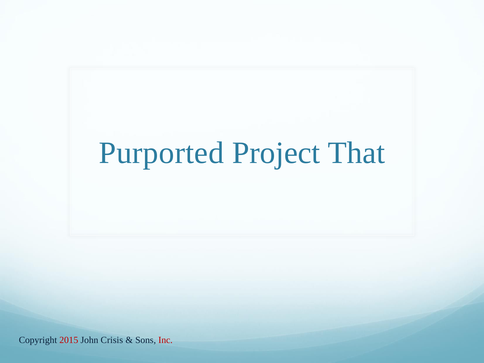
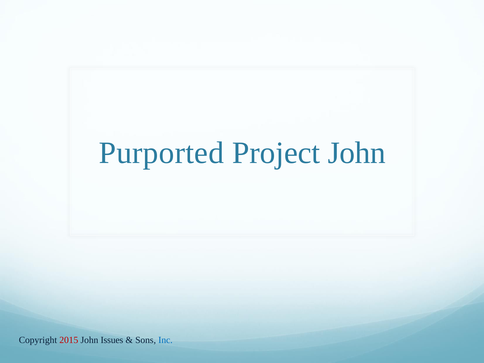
Project That: That -> John
Crisis: Crisis -> Issues
Inc colour: red -> blue
